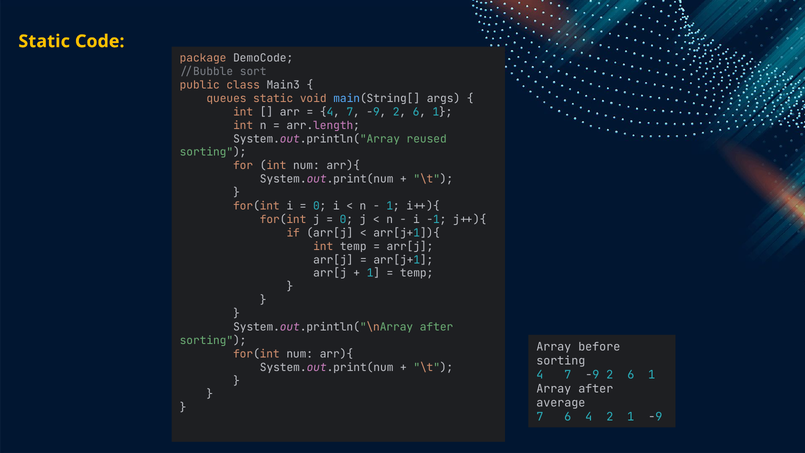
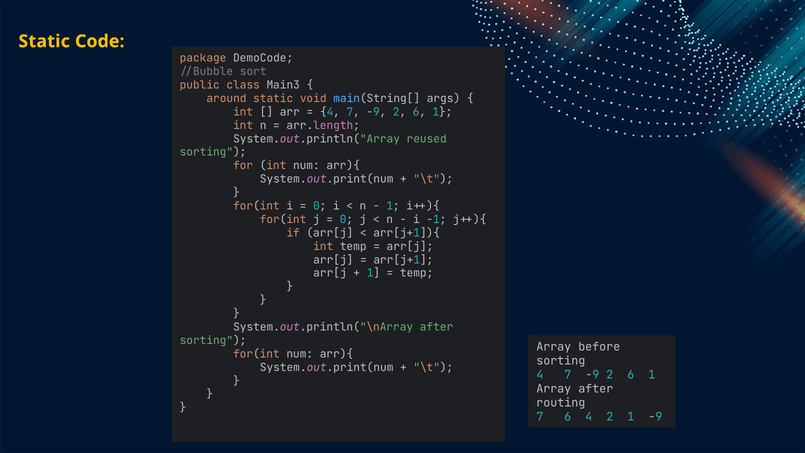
queues: queues -> around
average: average -> routing
